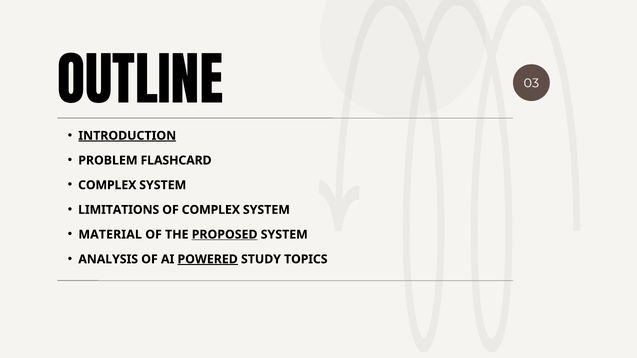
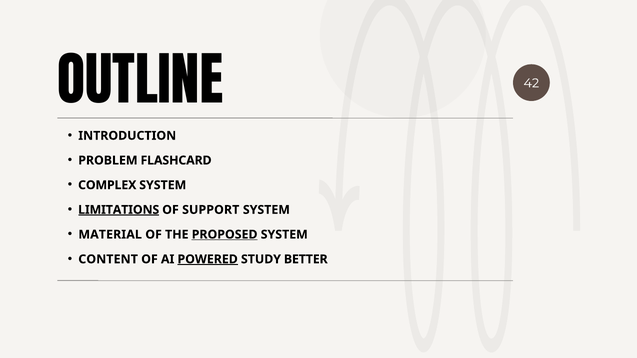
03: 03 -> 42
INTRODUCTION underline: present -> none
LIMITATIONS underline: none -> present
OF COMPLEX: COMPLEX -> SUPPORT
ANALYSIS: ANALYSIS -> CONTENT
TOPICS: TOPICS -> BETTER
